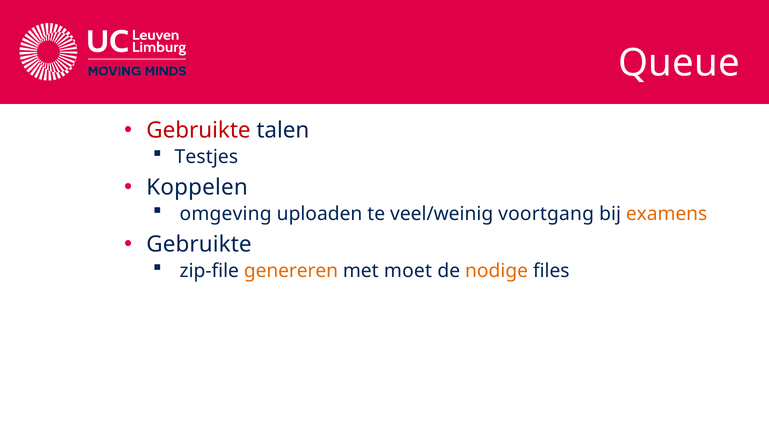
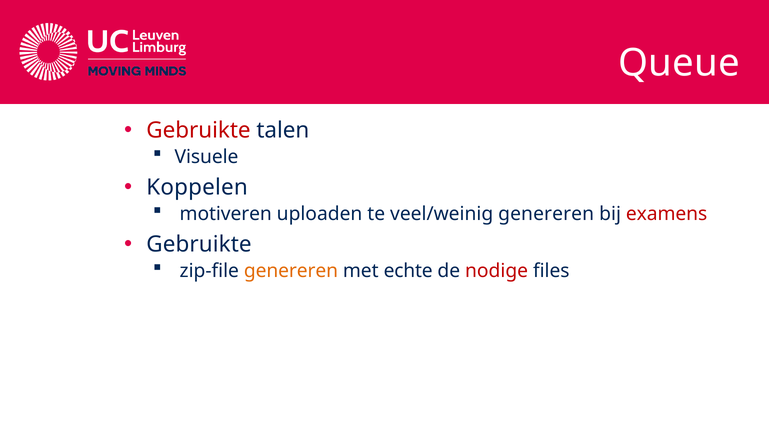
Testjes: Testjes -> Visuele
omgeving: omgeving -> motiveren
veel/weinig voortgang: voortgang -> genereren
examens colour: orange -> red
moet: moet -> echte
nodige colour: orange -> red
